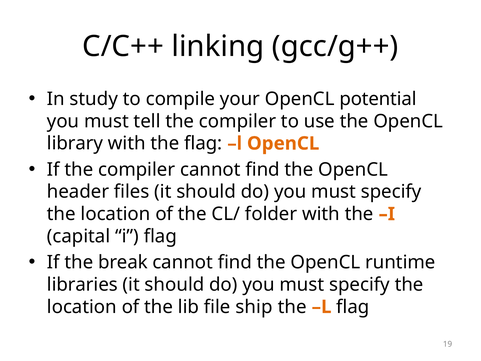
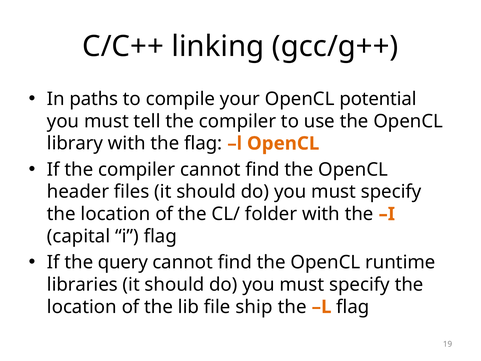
study: study -> paths
break: break -> query
